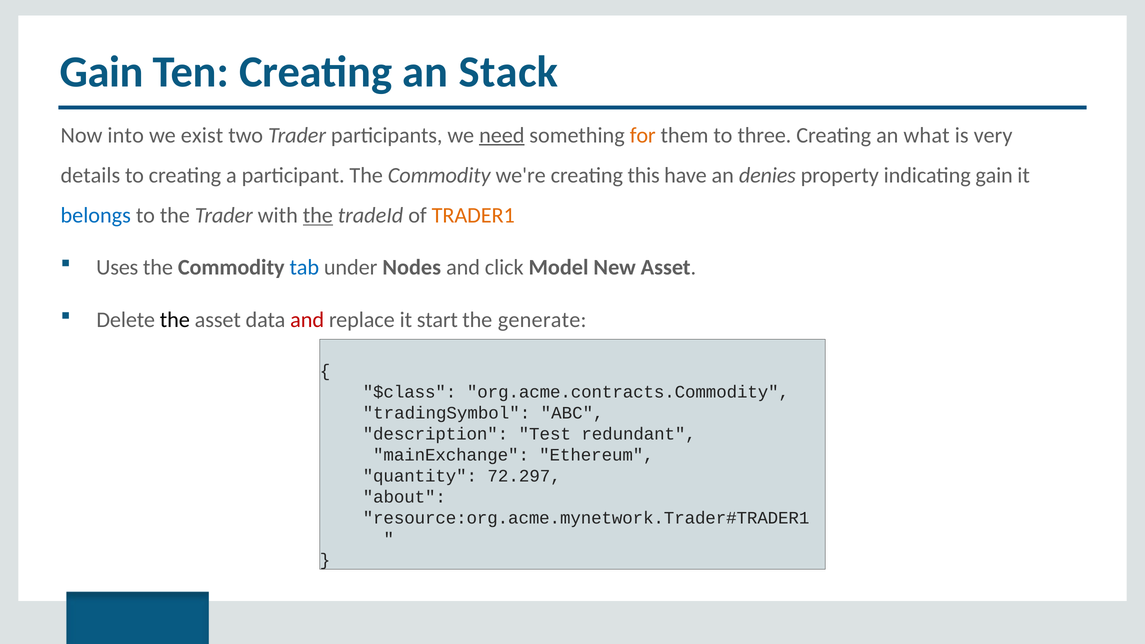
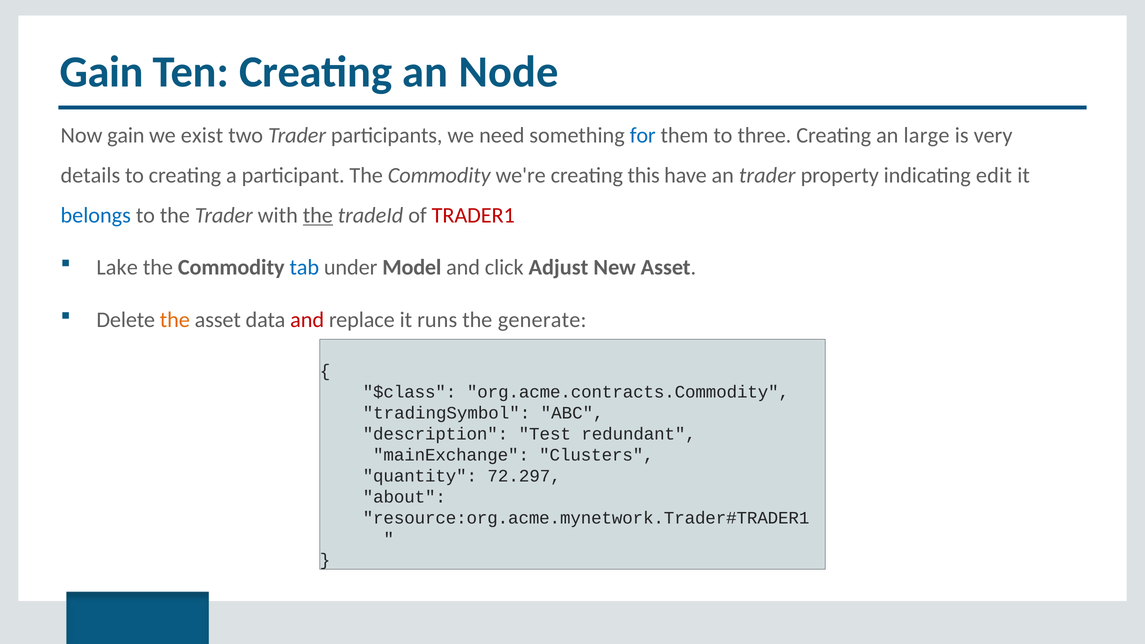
Stack: Stack -> Node
Now into: into -> gain
need underline: present -> none
for colour: orange -> blue
what: what -> large
an denies: denies -> trader
indicating gain: gain -> edit
TRADER1 colour: orange -> red
Uses: Uses -> Lake
Nodes: Nodes -> Model
Model: Model -> Adjust
the at (175, 320) colour: black -> orange
start: start -> runs
Ethereum: Ethereum -> Clusters
